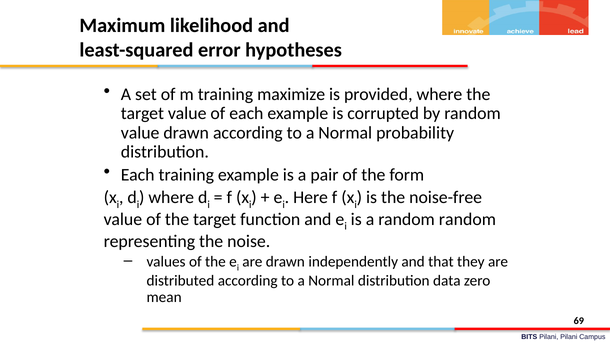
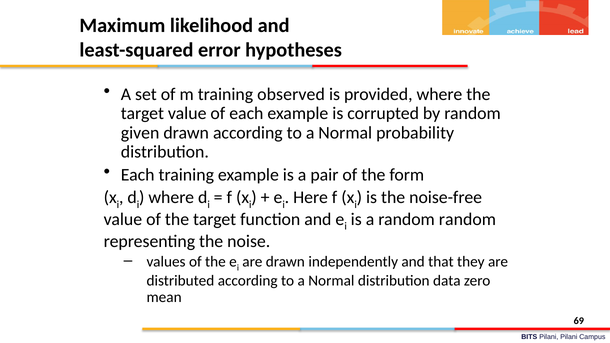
maximize: maximize -> observed
value at (140, 133): value -> given
